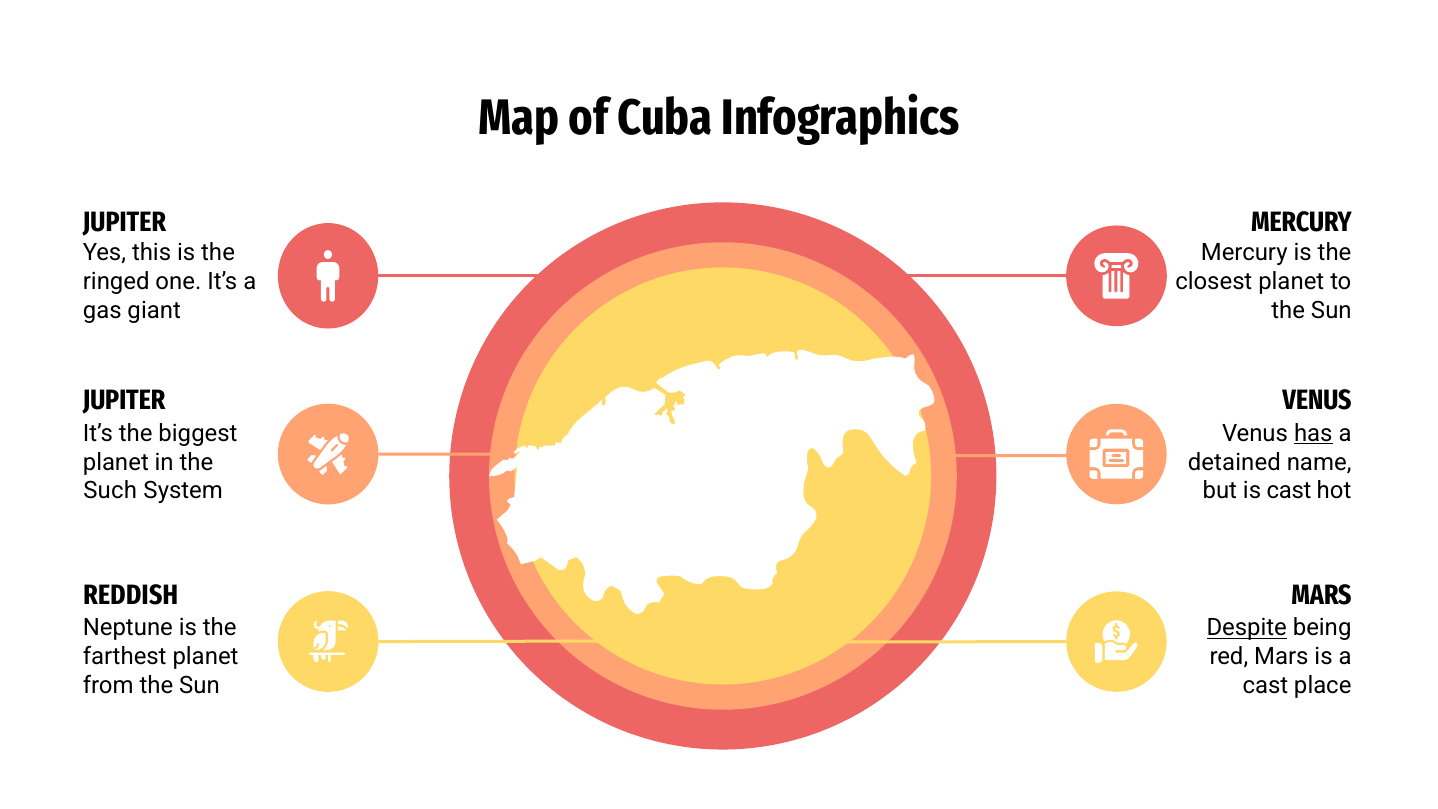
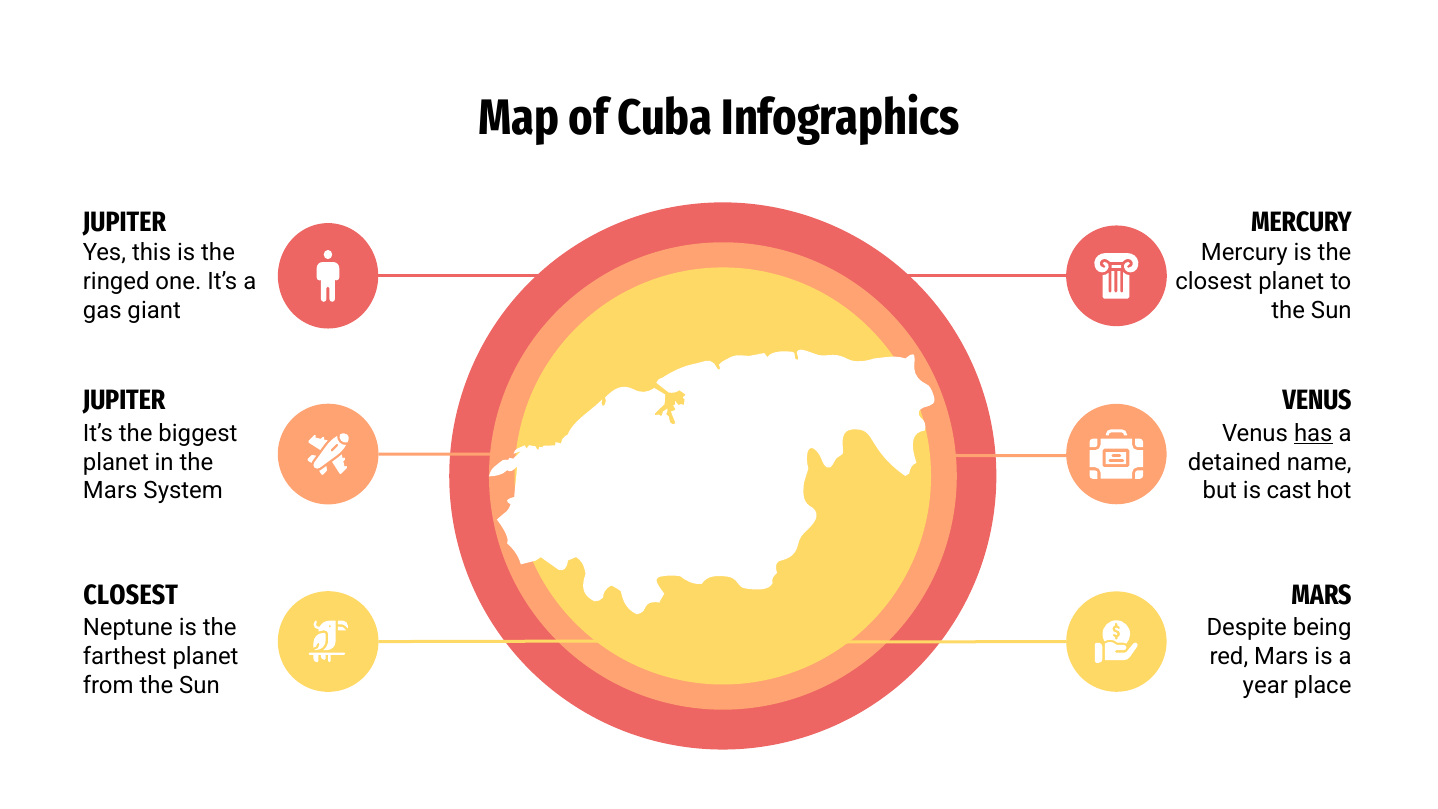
Such at (110, 491): Such -> Mars
REDDISH at (131, 595): REDDISH -> CLOSEST
Despite underline: present -> none
cast at (1265, 685): cast -> year
